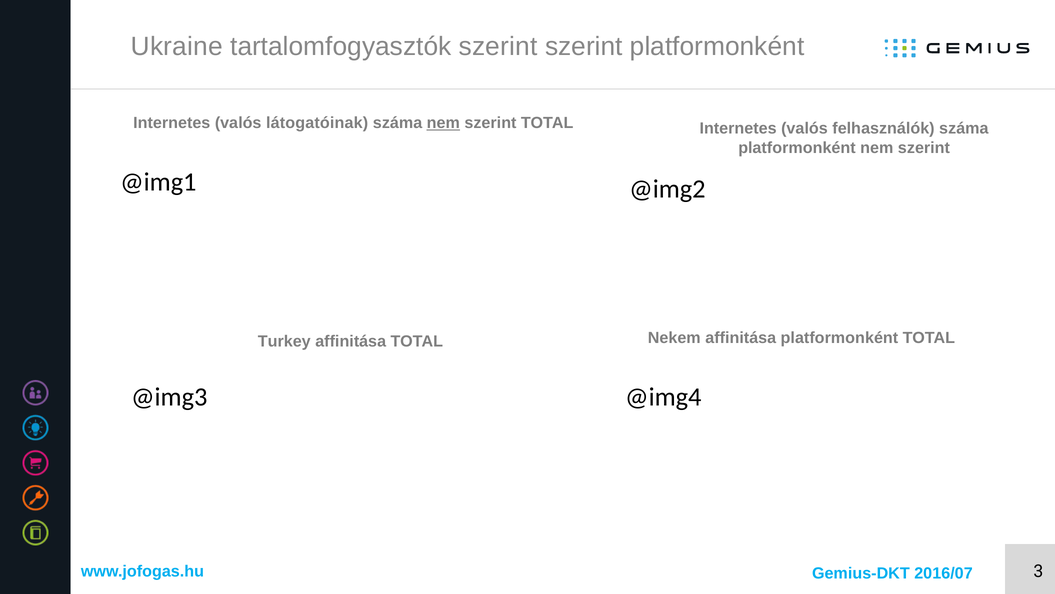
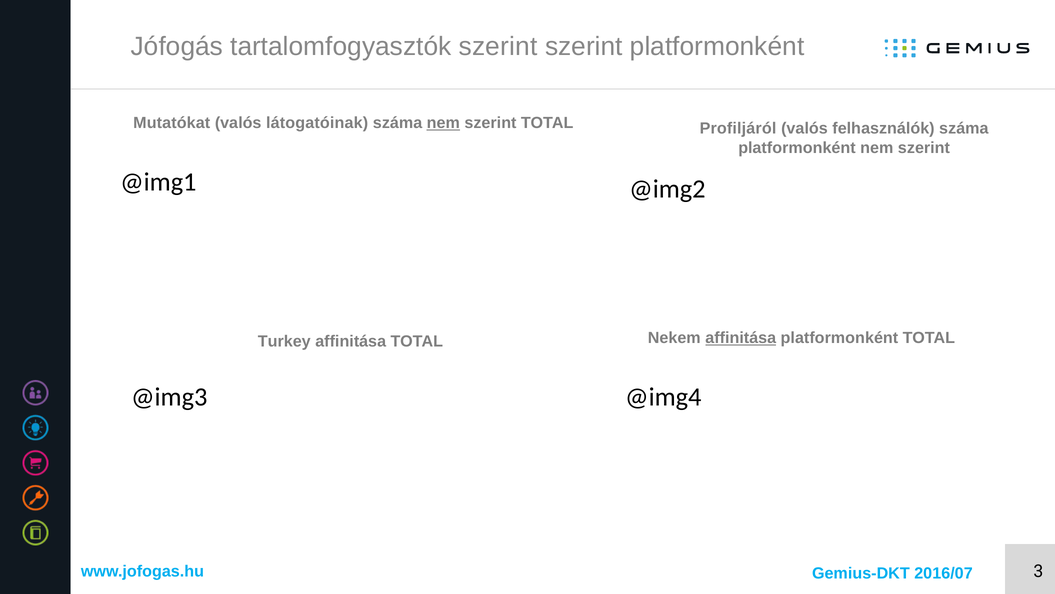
Ukraine: Ukraine -> Jófogás
Internetes at (172, 123): Internetes -> Mutatókat
Internetes at (738, 128): Internetes -> Profiljáról
affinitása at (741, 338) underline: none -> present
